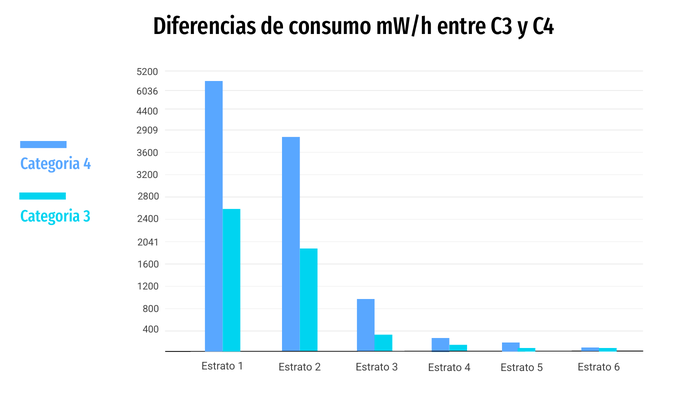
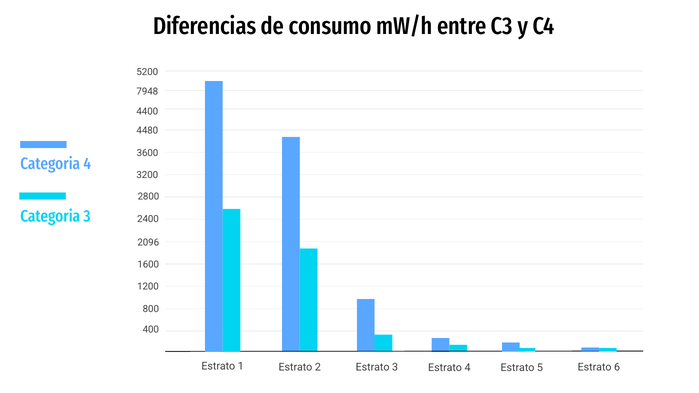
6036: 6036 -> 7948
2909: 2909 -> 4480
2041: 2041 -> 2096
